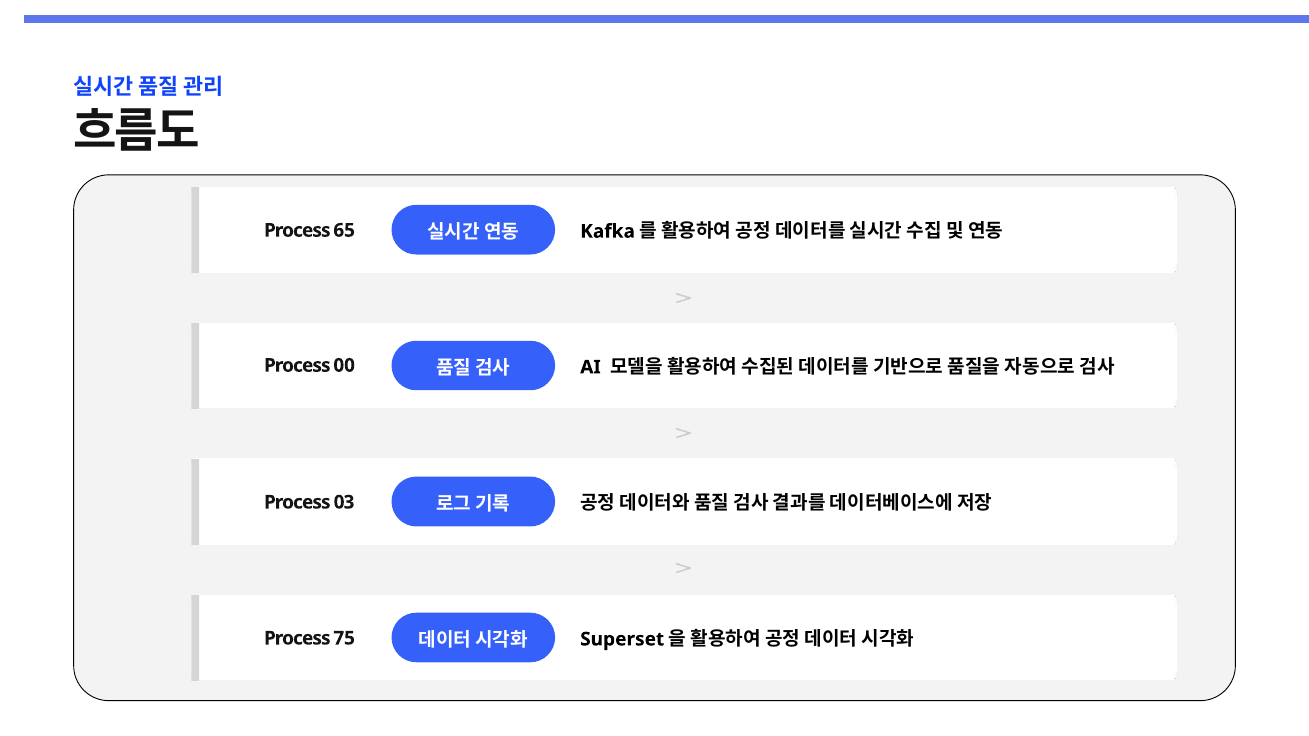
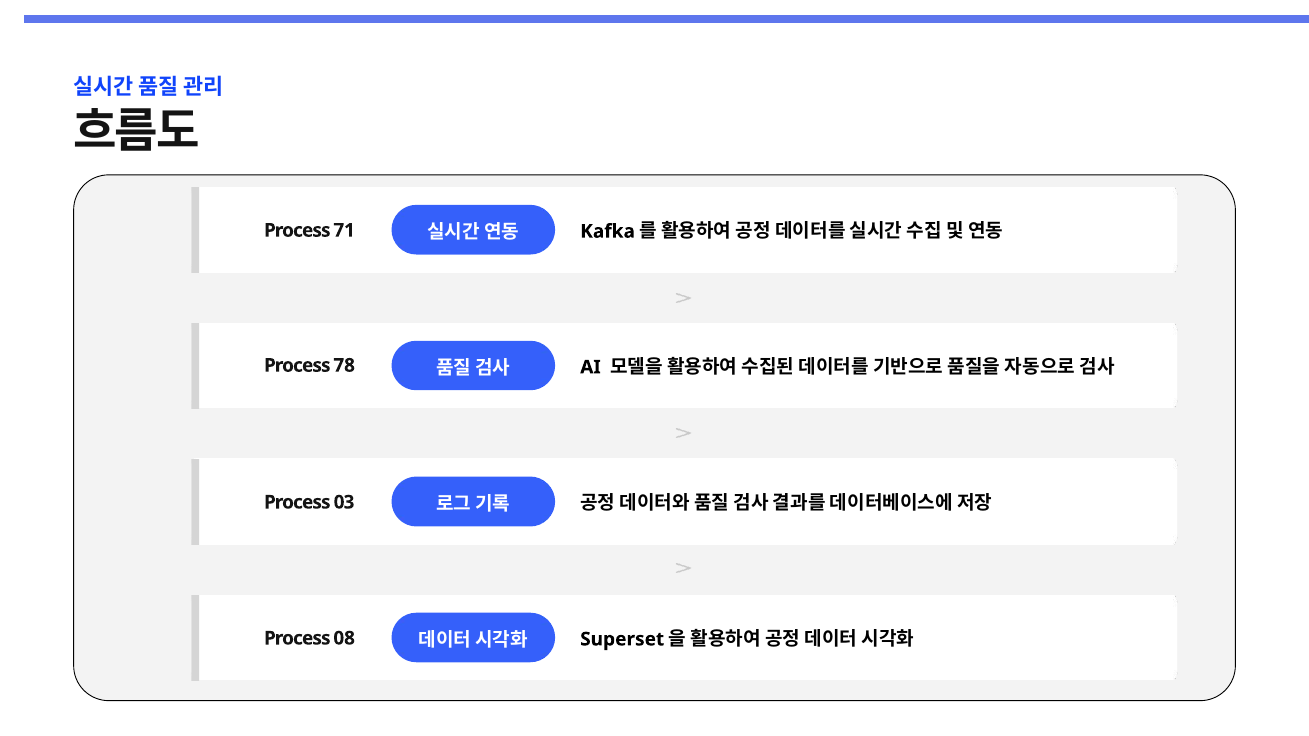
65: 65 -> 71
00: 00 -> 78
75: 75 -> 08
